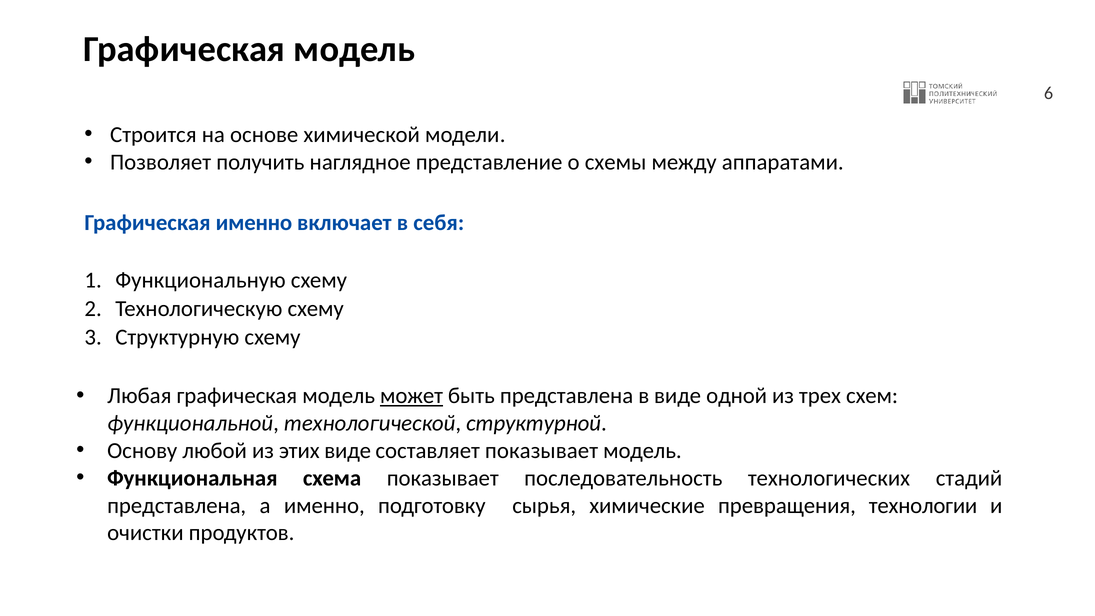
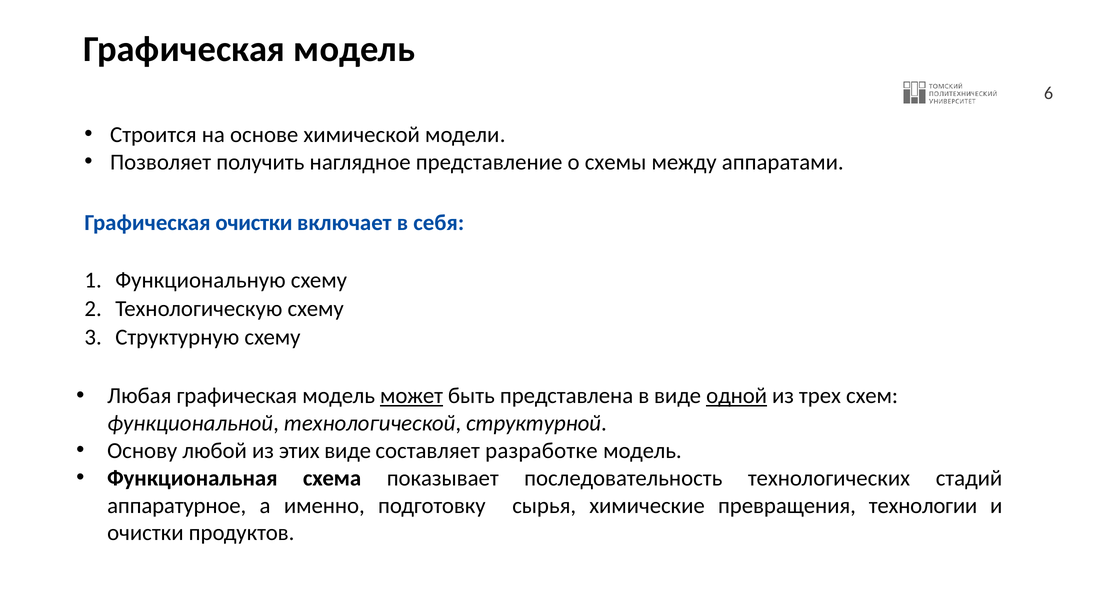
Графическая именно: именно -> очистки
одной underline: none -> present
составляет показывает: показывает -> разработке
представлена at (177, 505): представлена -> аппаратурное
